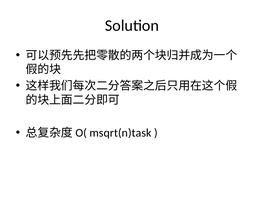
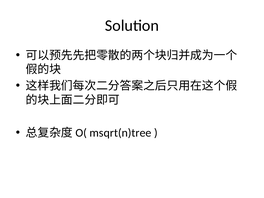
msqrt(n)task: msqrt(n)task -> msqrt(n)tree
